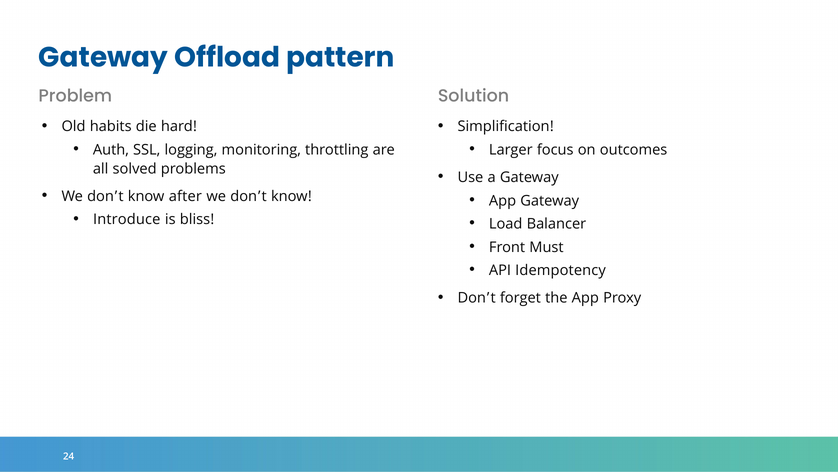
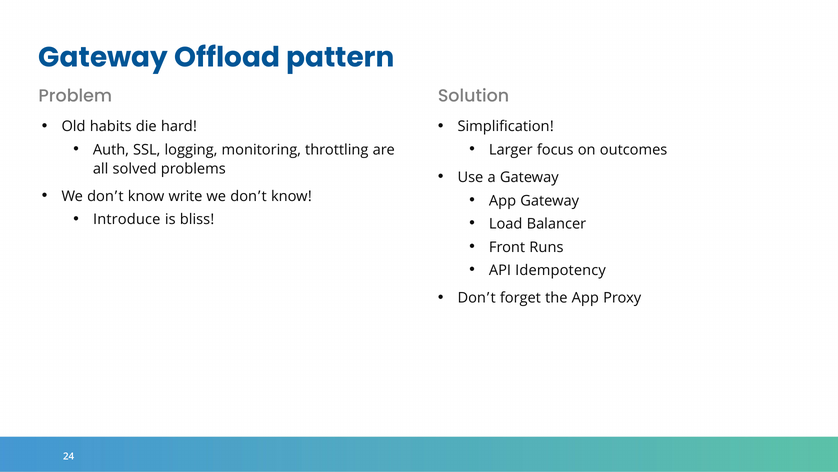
after: after -> write
Must: Must -> Runs
